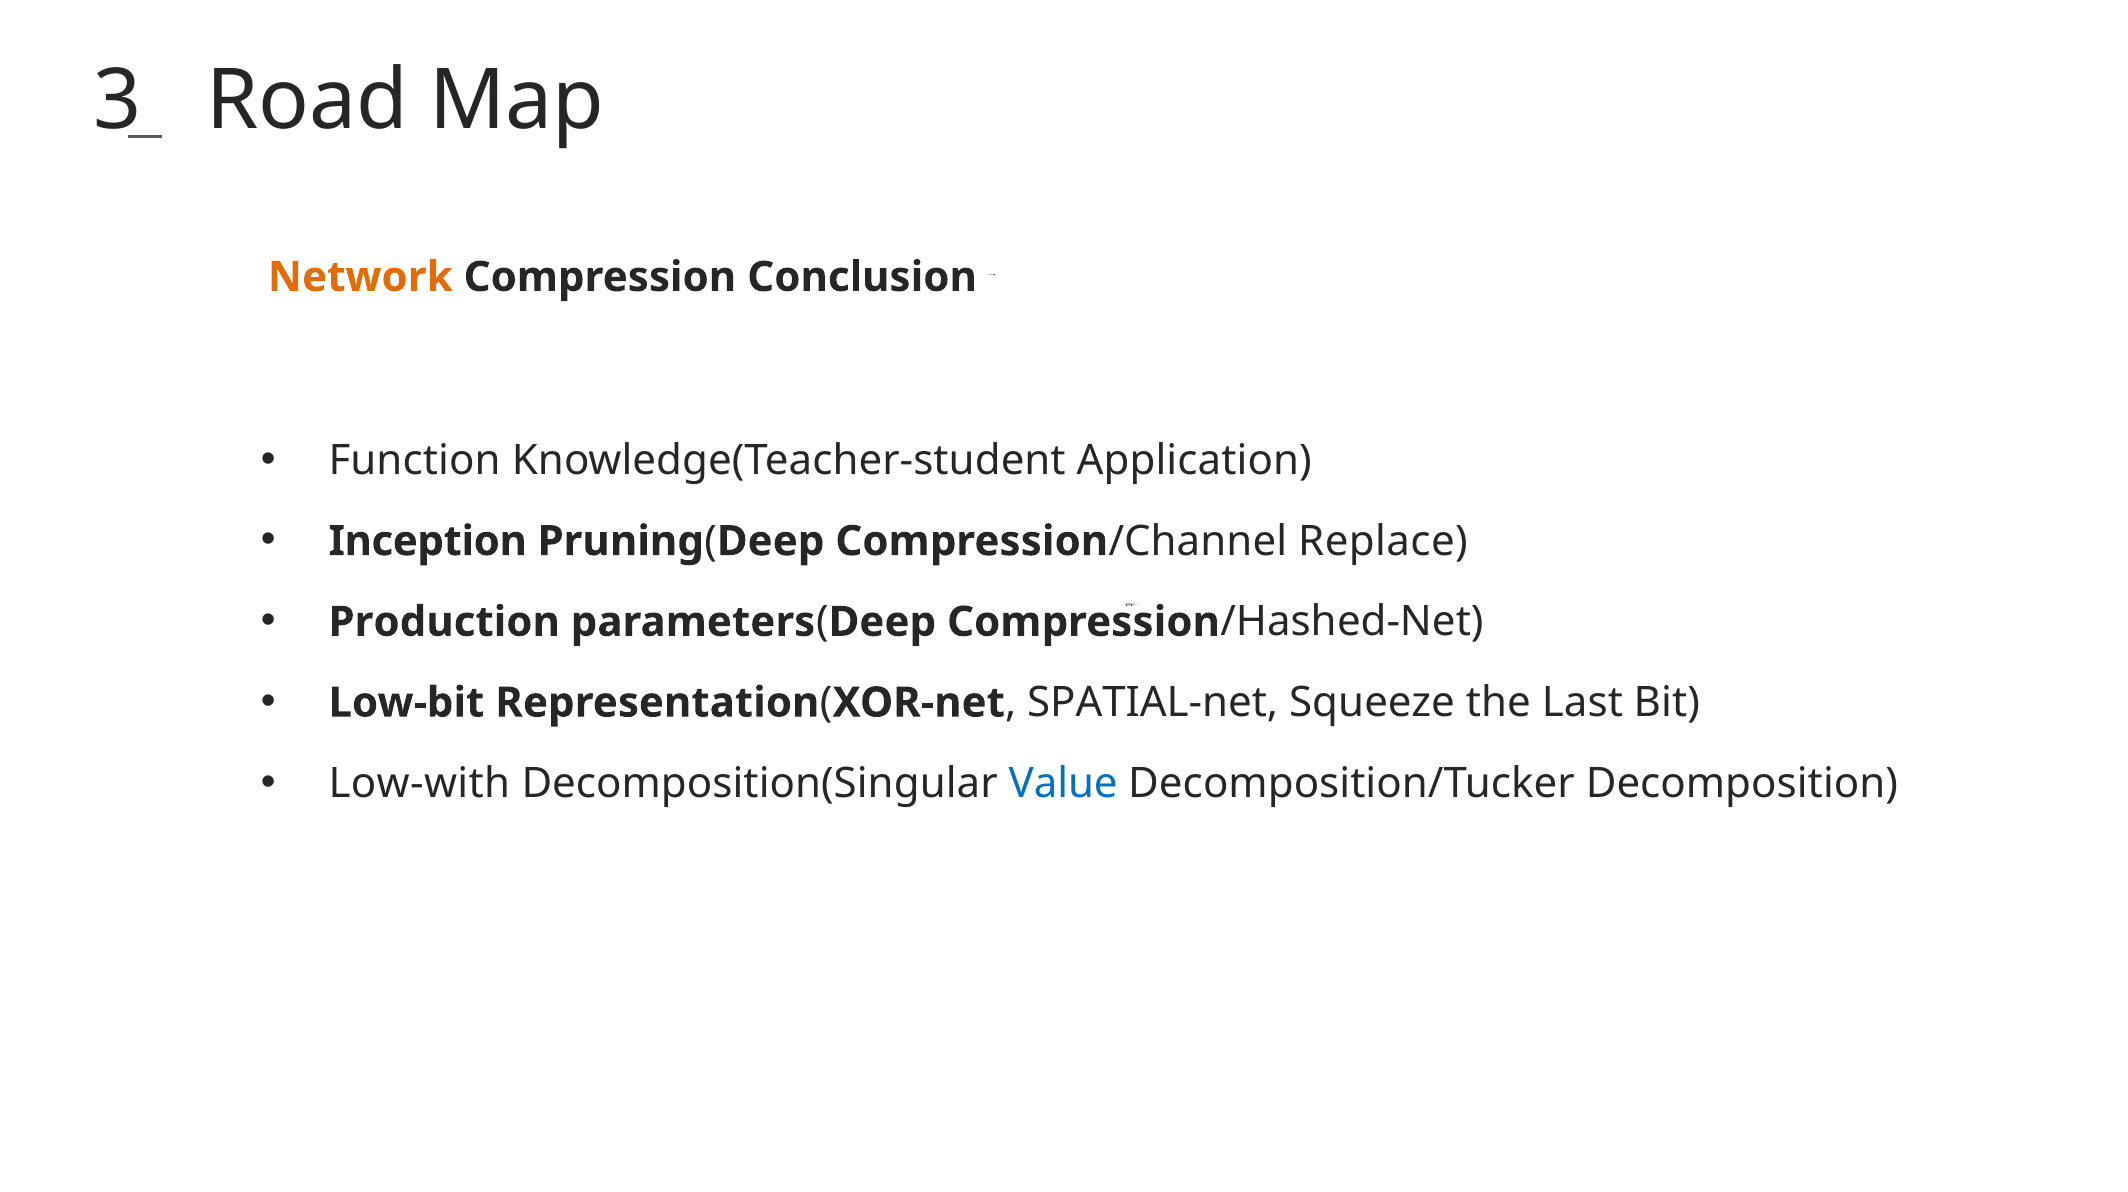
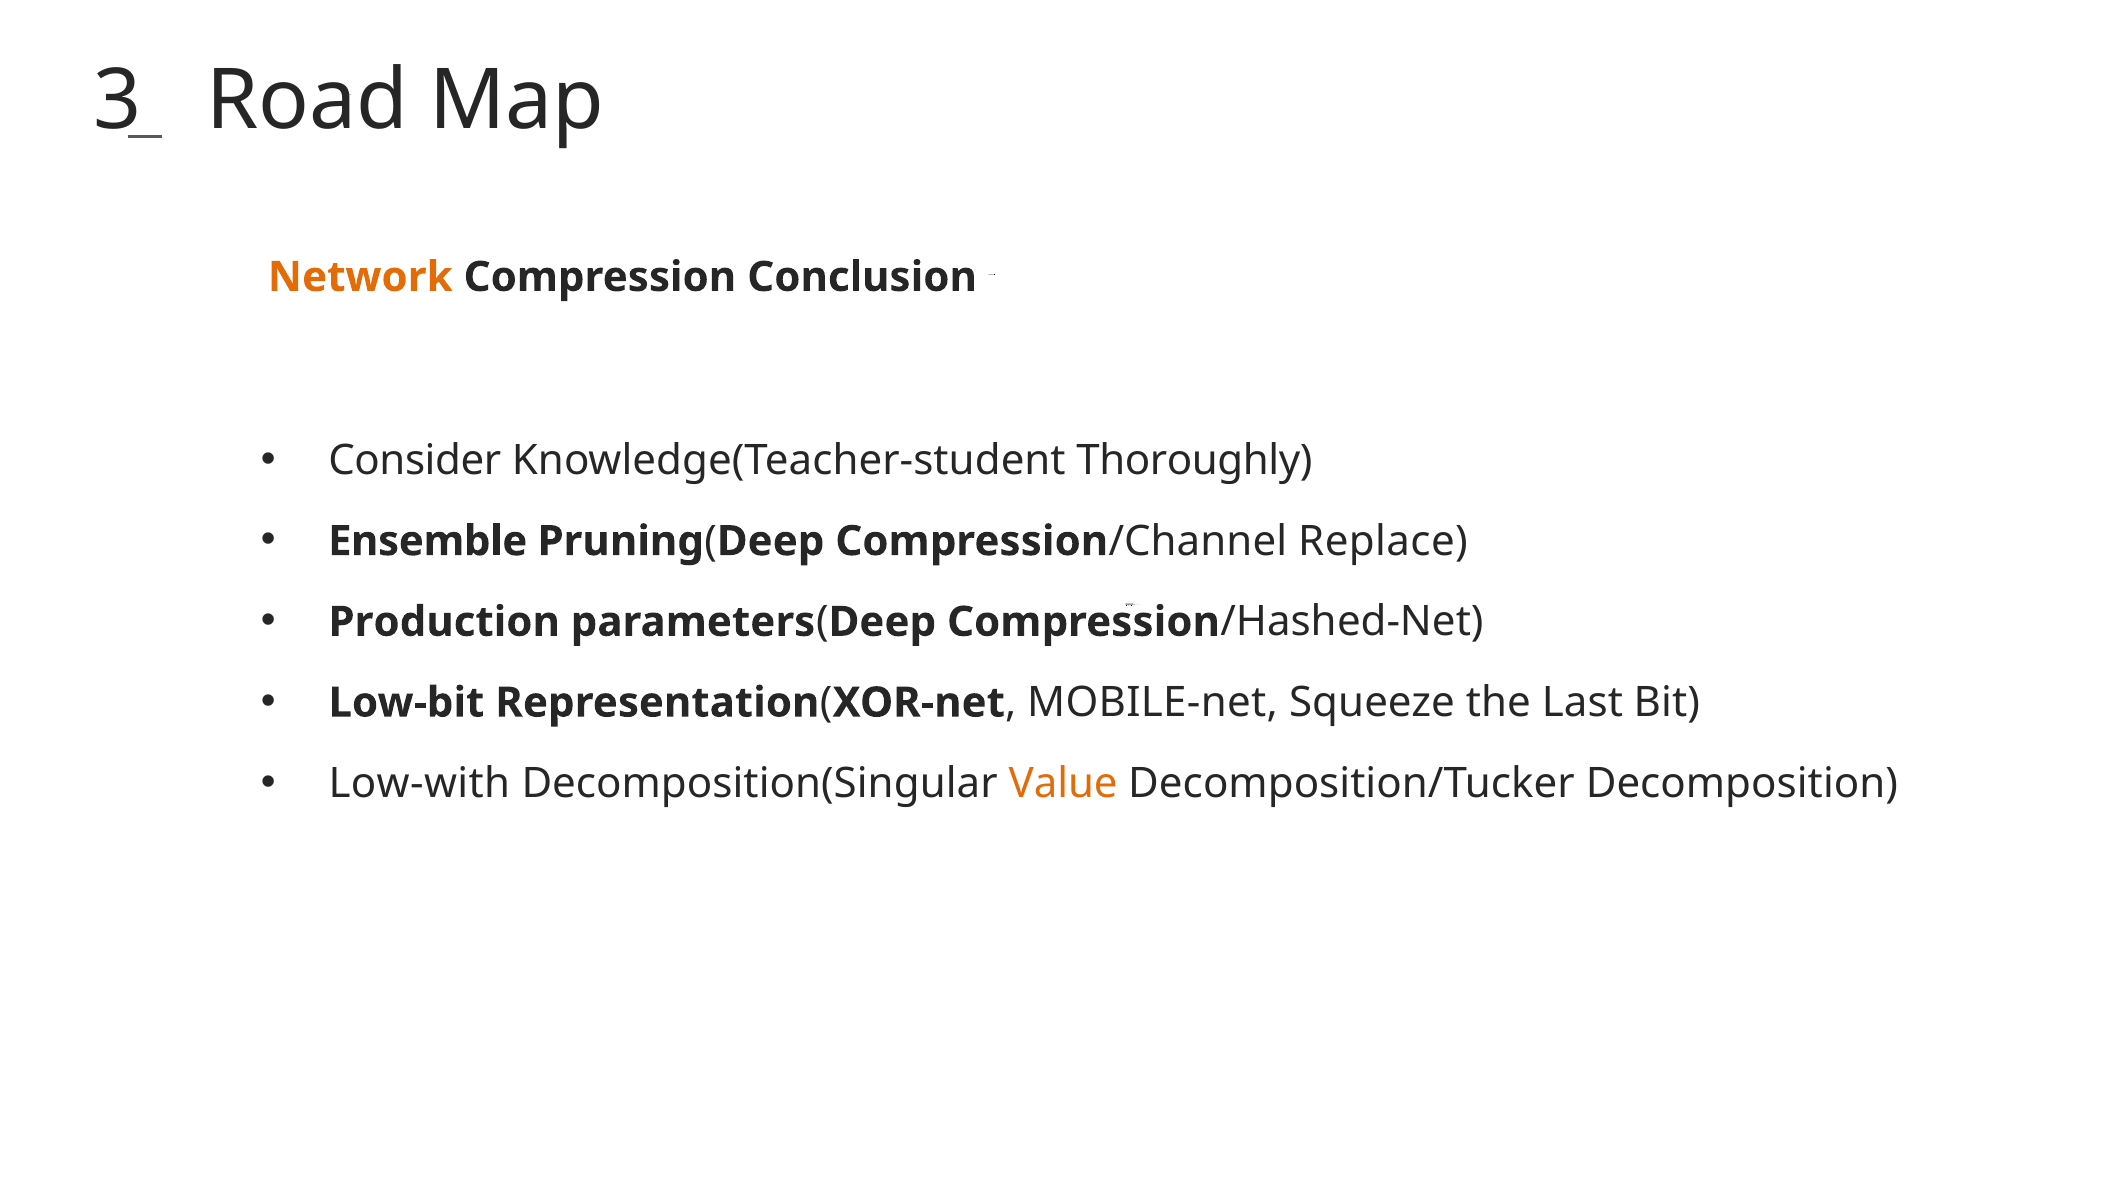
Function: Function -> Consider
Application: Application -> Thoroughly
Inception: Inception -> Ensemble
SPATIAL-net: SPATIAL-net -> MOBILE-net
Value colour: blue -> orange
